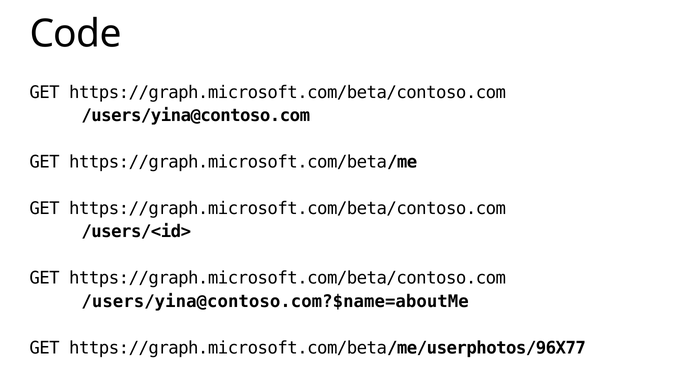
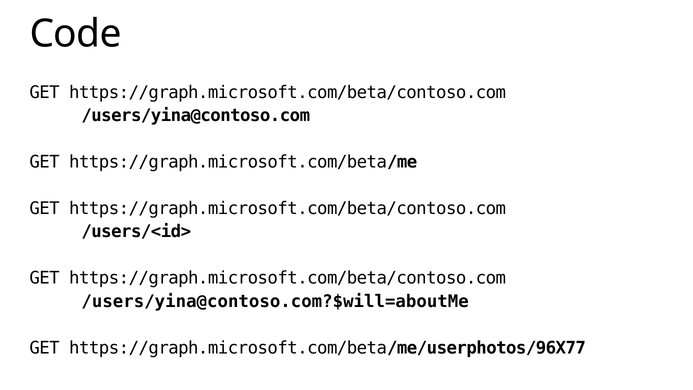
/users/yina@contoso.com?$name=aboutMe: /users/yina@contoso.com?$name=aboutMe -> /users/yina@contoso.com?$will=aboutMe
